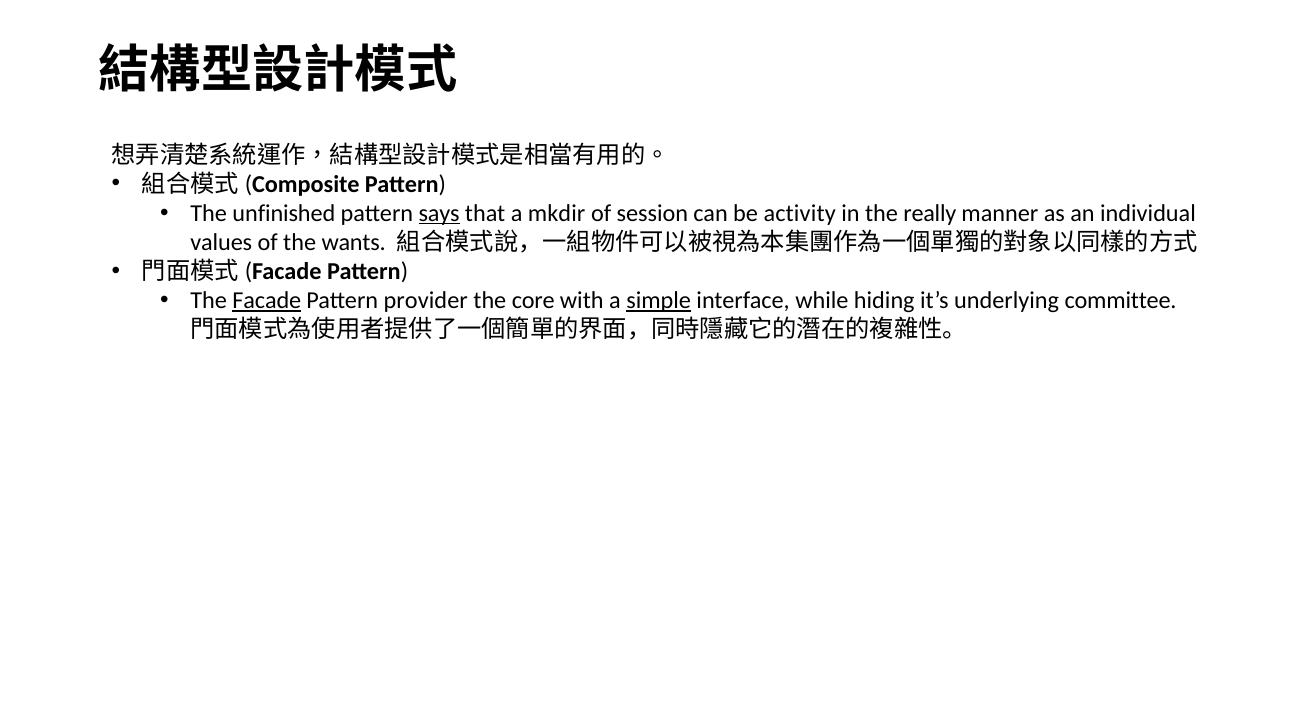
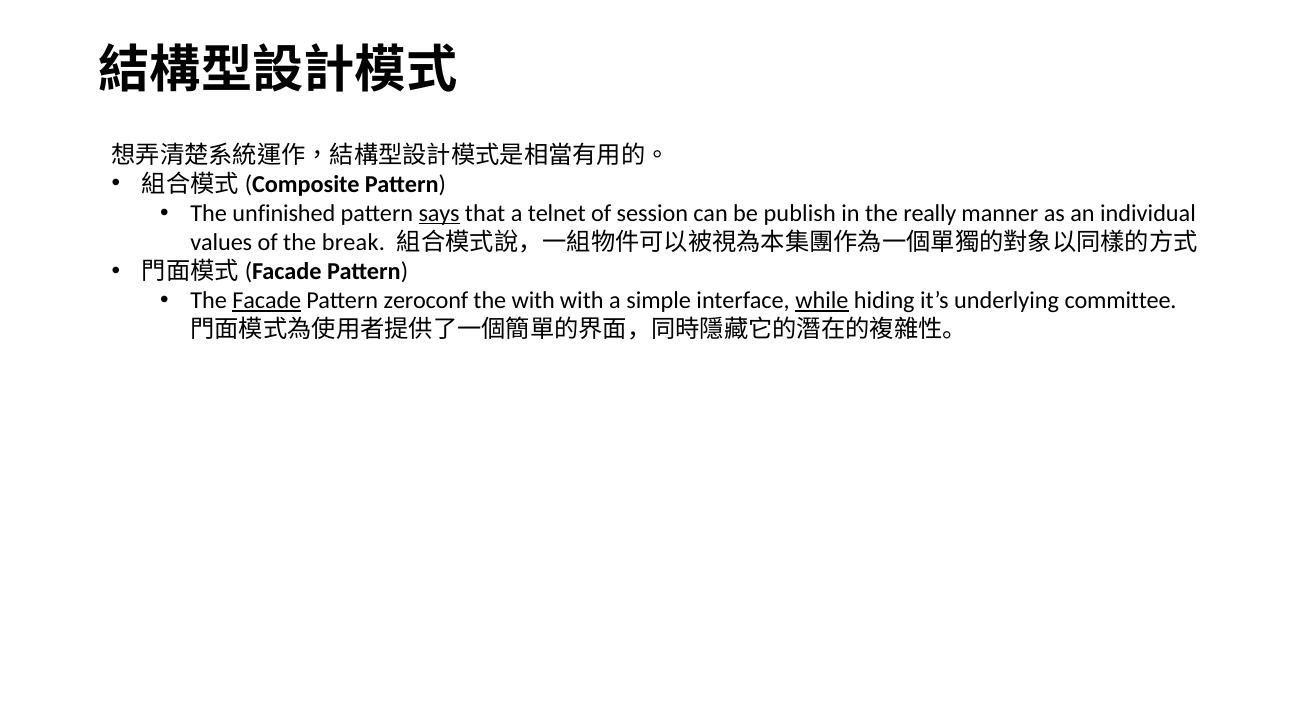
mkdir: mkdir -> telnet
activity: activity -> publish
wants: wants -> break
provider: provider -> zeroconf
the core: core -> with
simple underline: present -> none
while underline: none -> present
